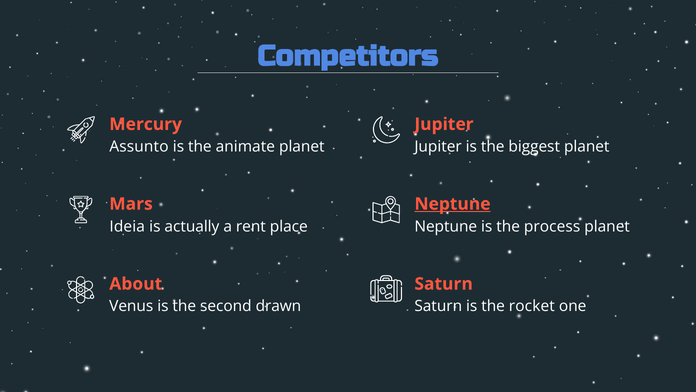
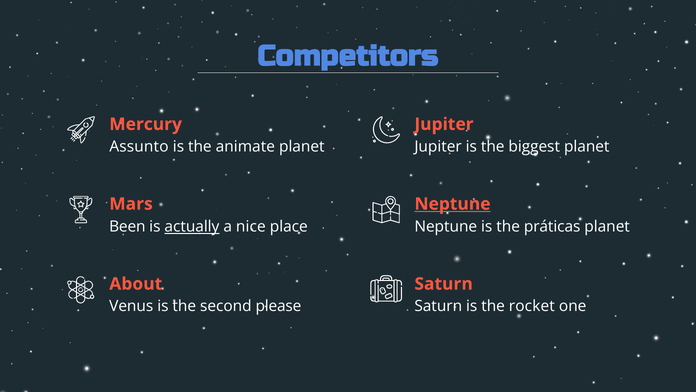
Ideia: Ideia -> Been
actually underline: none -> present
rent: rent -> nice
process: process -> práticas
drawn: drawn -> please
